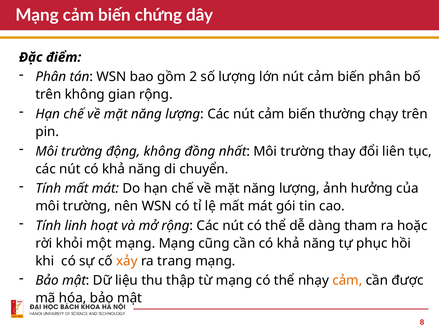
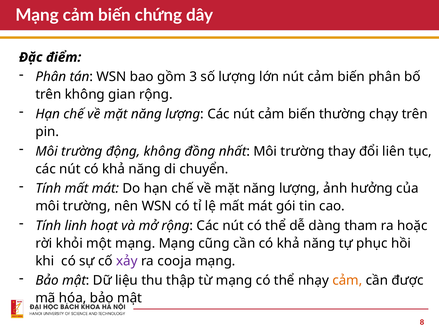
2: 2 -> 3
xảy colour: orange -> purple
trang: trang -> cooja
